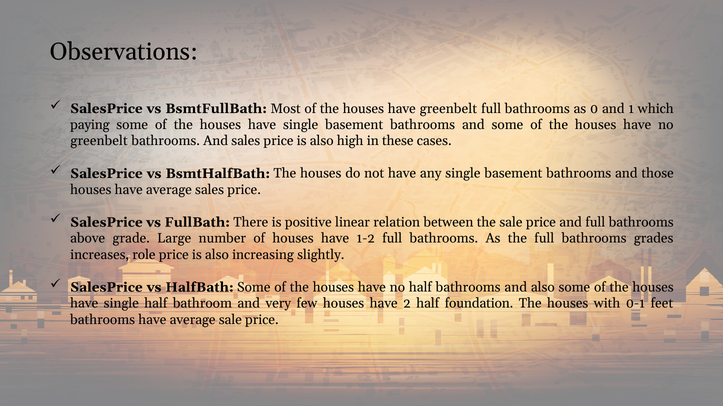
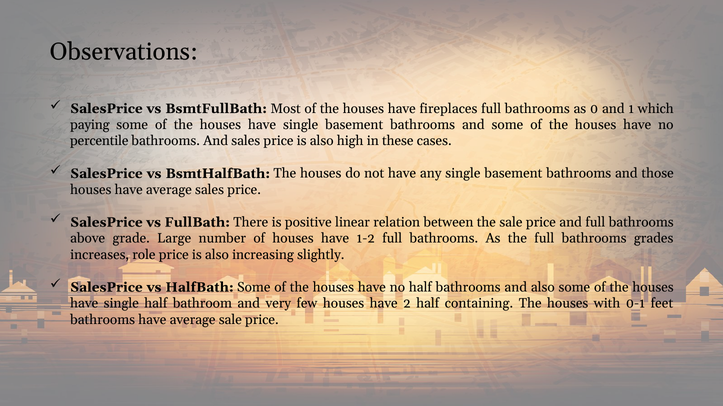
have greenbelt: greenbelt -> fireplaces
greenbelt at (99, 141): greenbelt -> percentile
foundation: foundation -> containing
